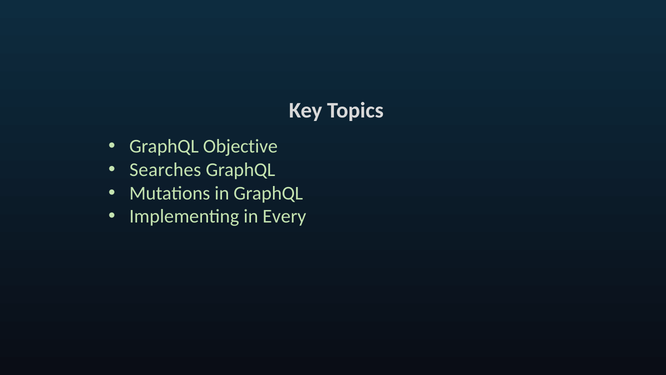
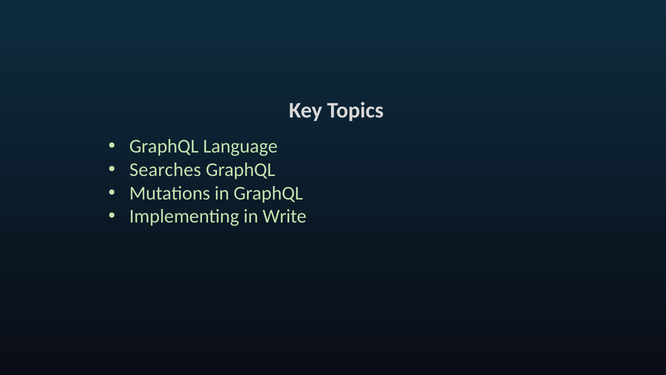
Objective: Objective -> Language
Every: Every -> Write
